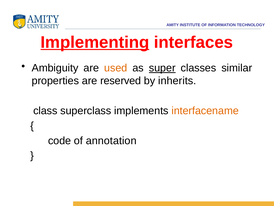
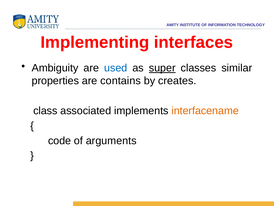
Implementing underline: present -> none
used colour: orange -> blue
reserved: reserved -> contains
inherits: inherits -> creates
superclass: superclass -> associated
annotation: annotation -> arguments
